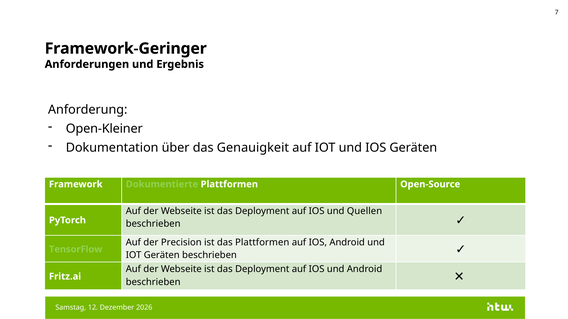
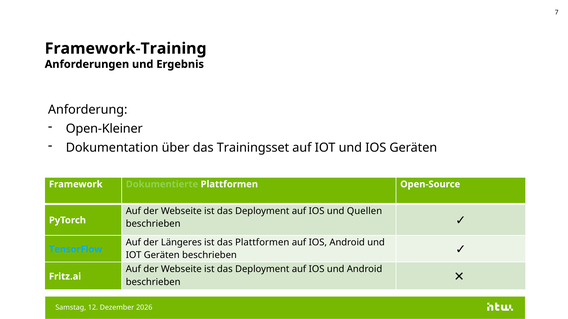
Framework-Geringer: Framework-Geringer -> Framework-Training
Genauigkeit: Genauigkeit -> Trainingsset
Precision: Precision -> Längeres
TensorFlow colour: light green -> light blue
